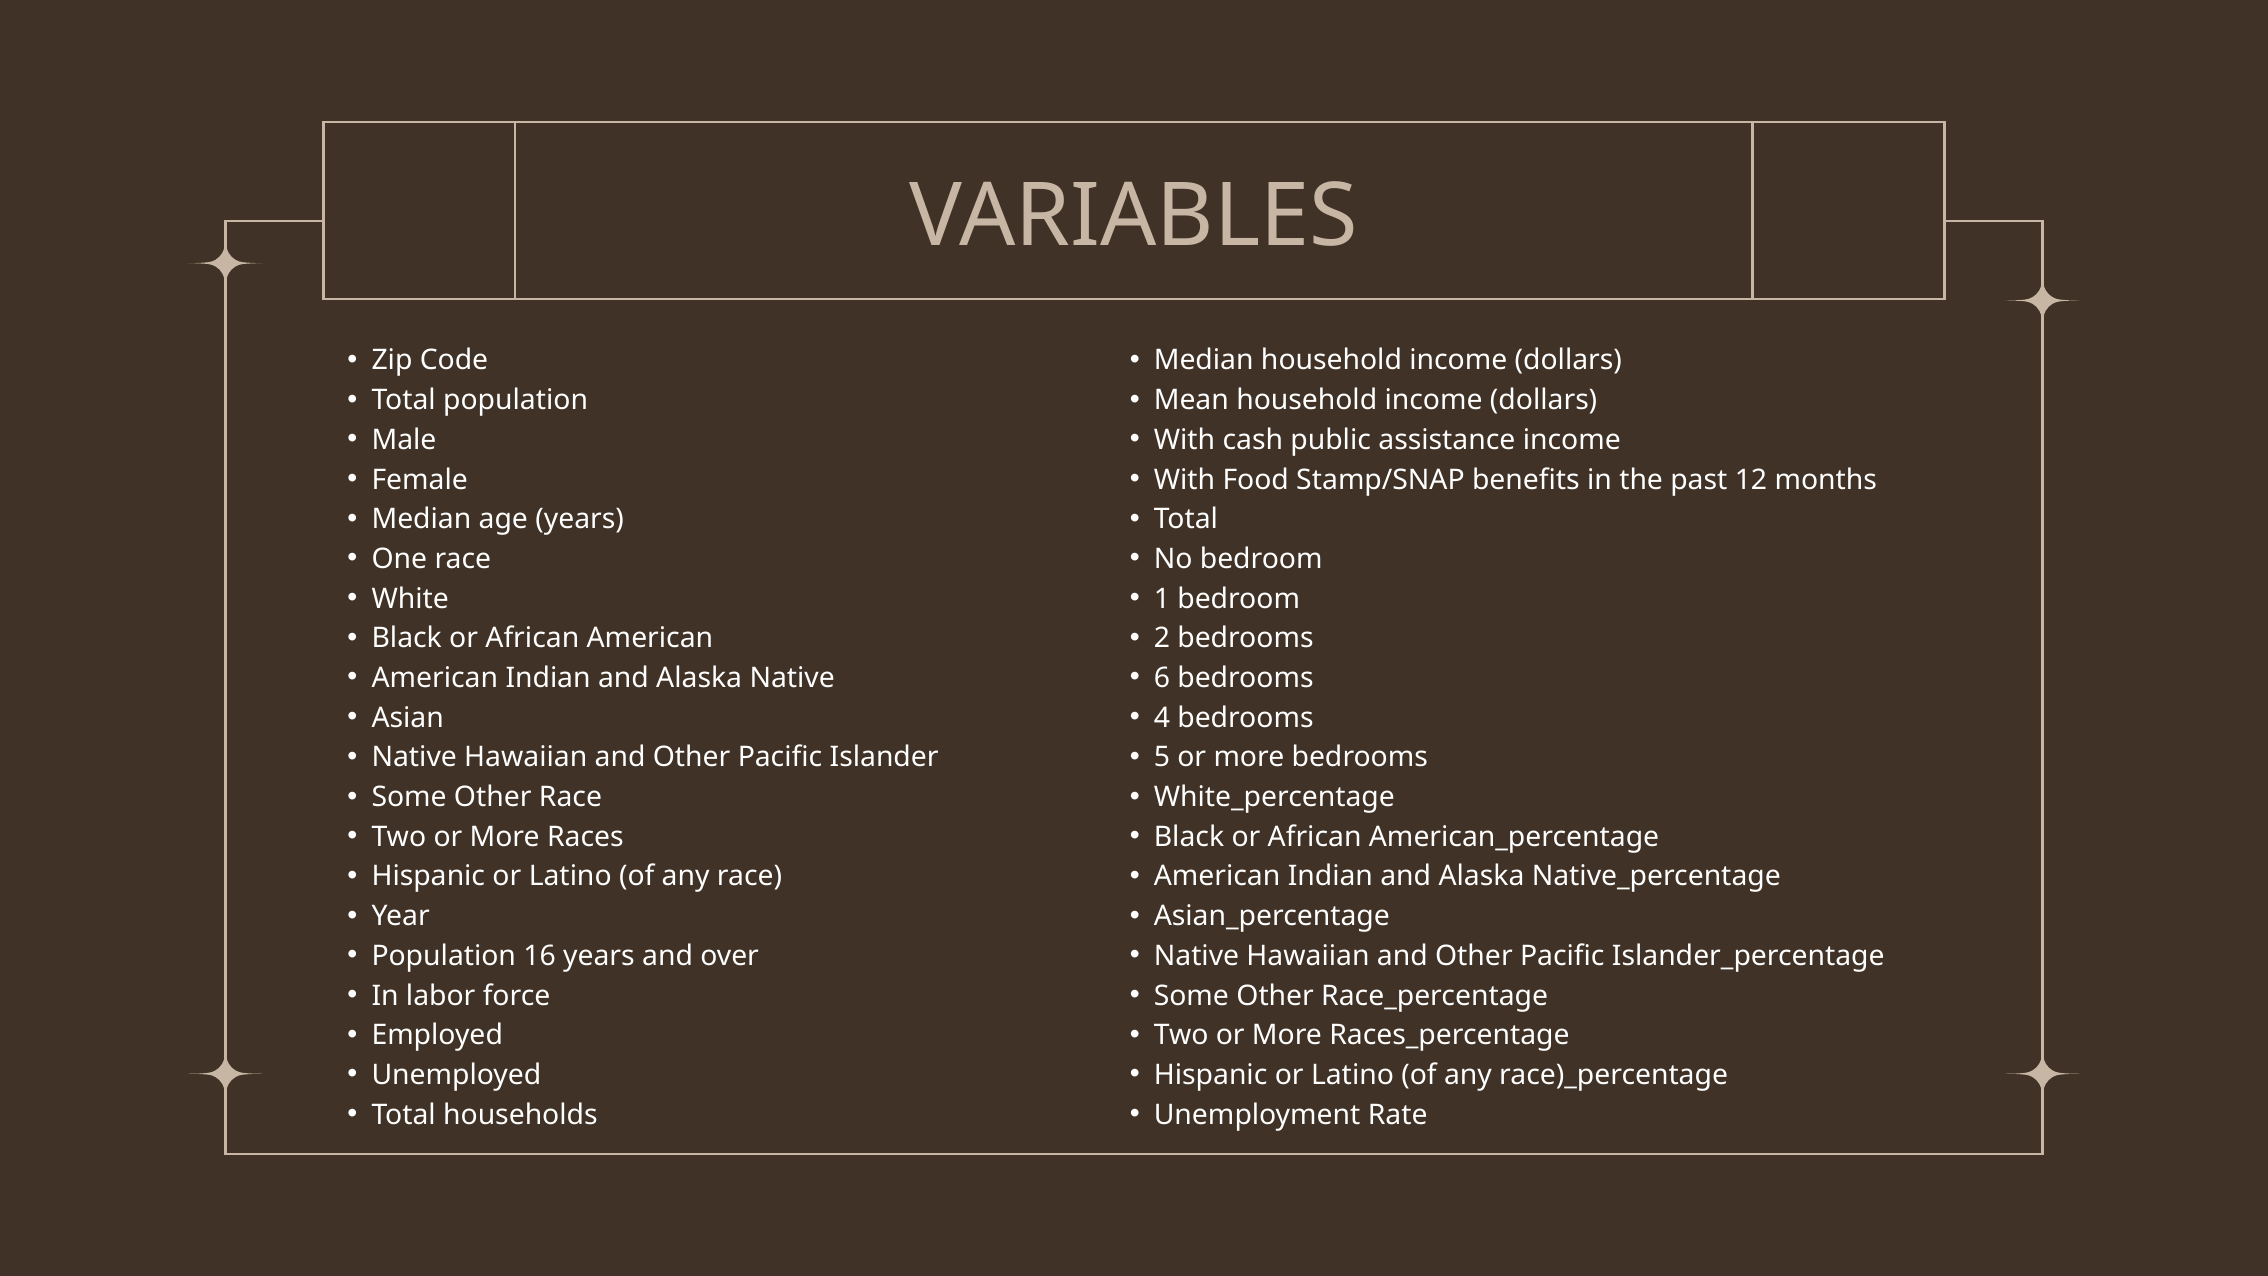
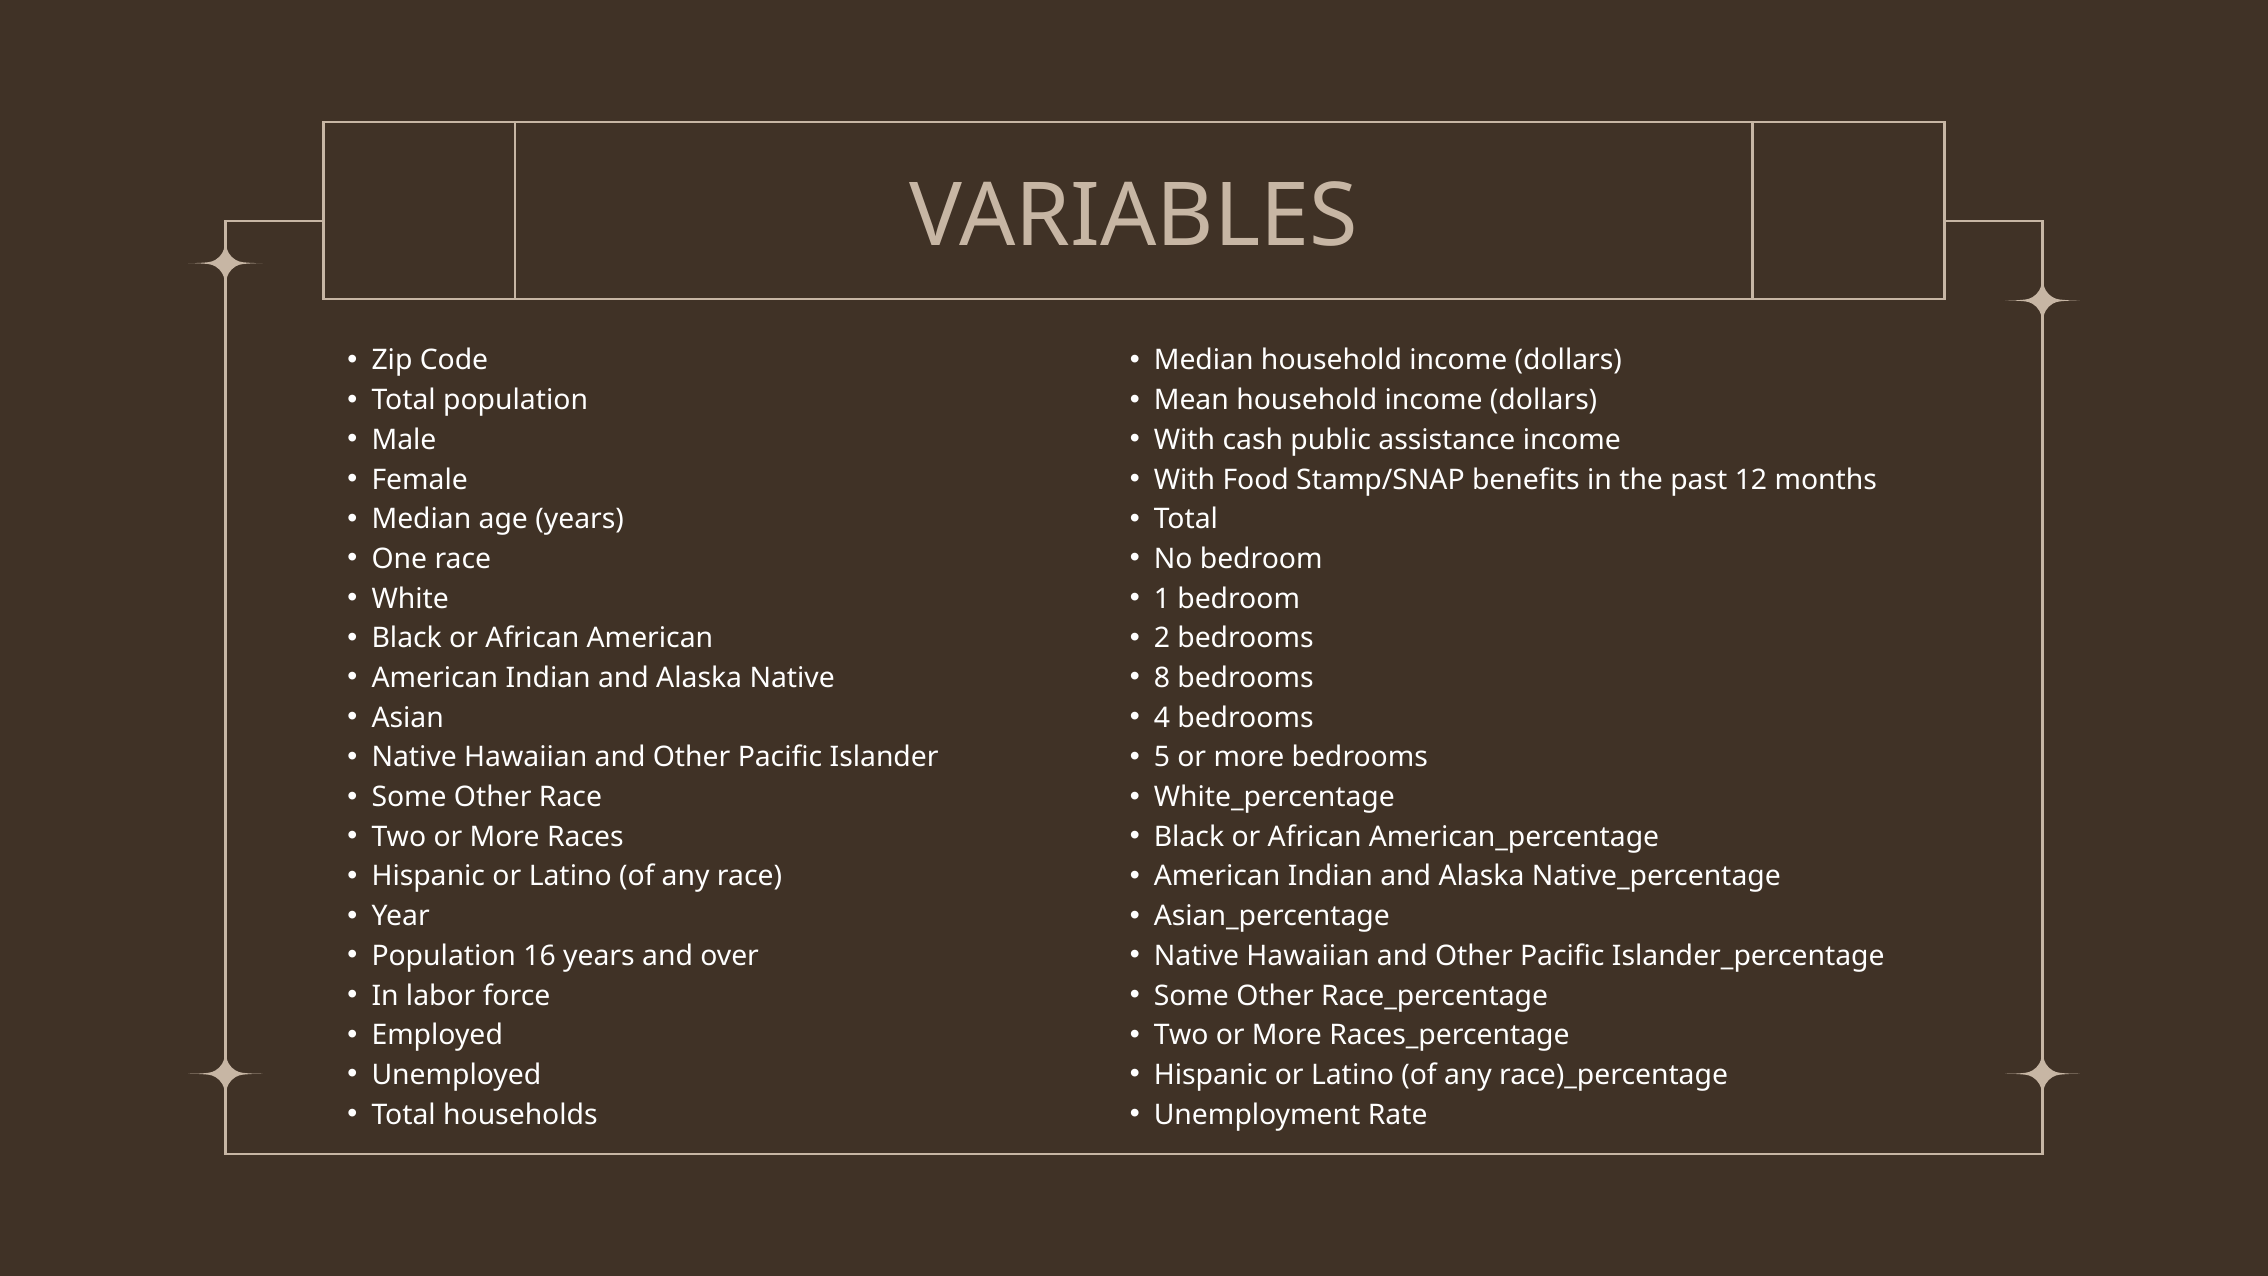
6: 6 -> 8
